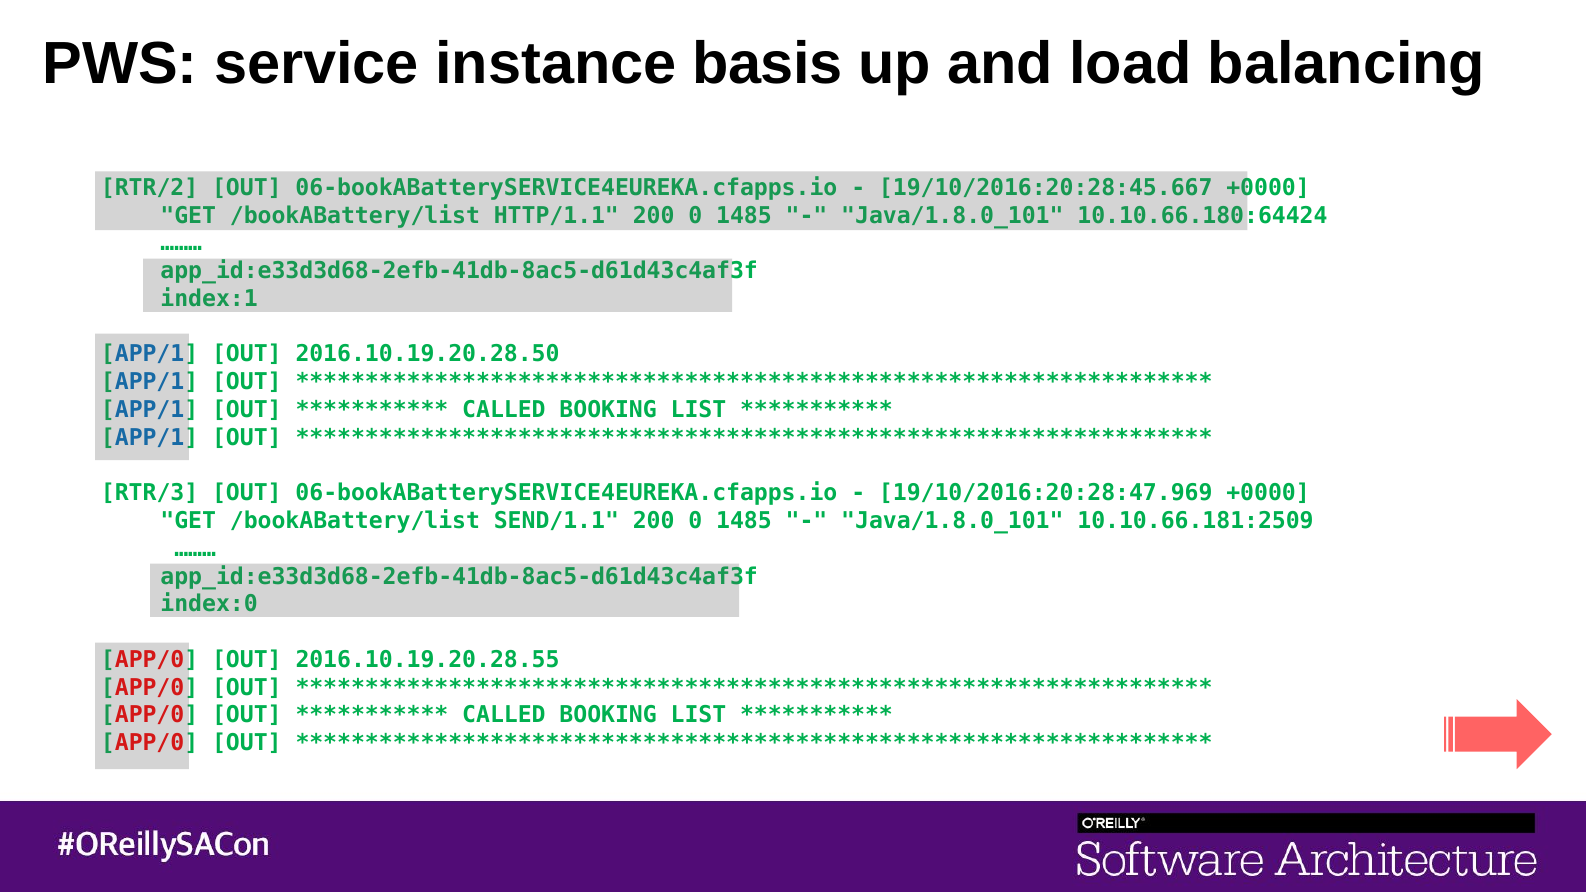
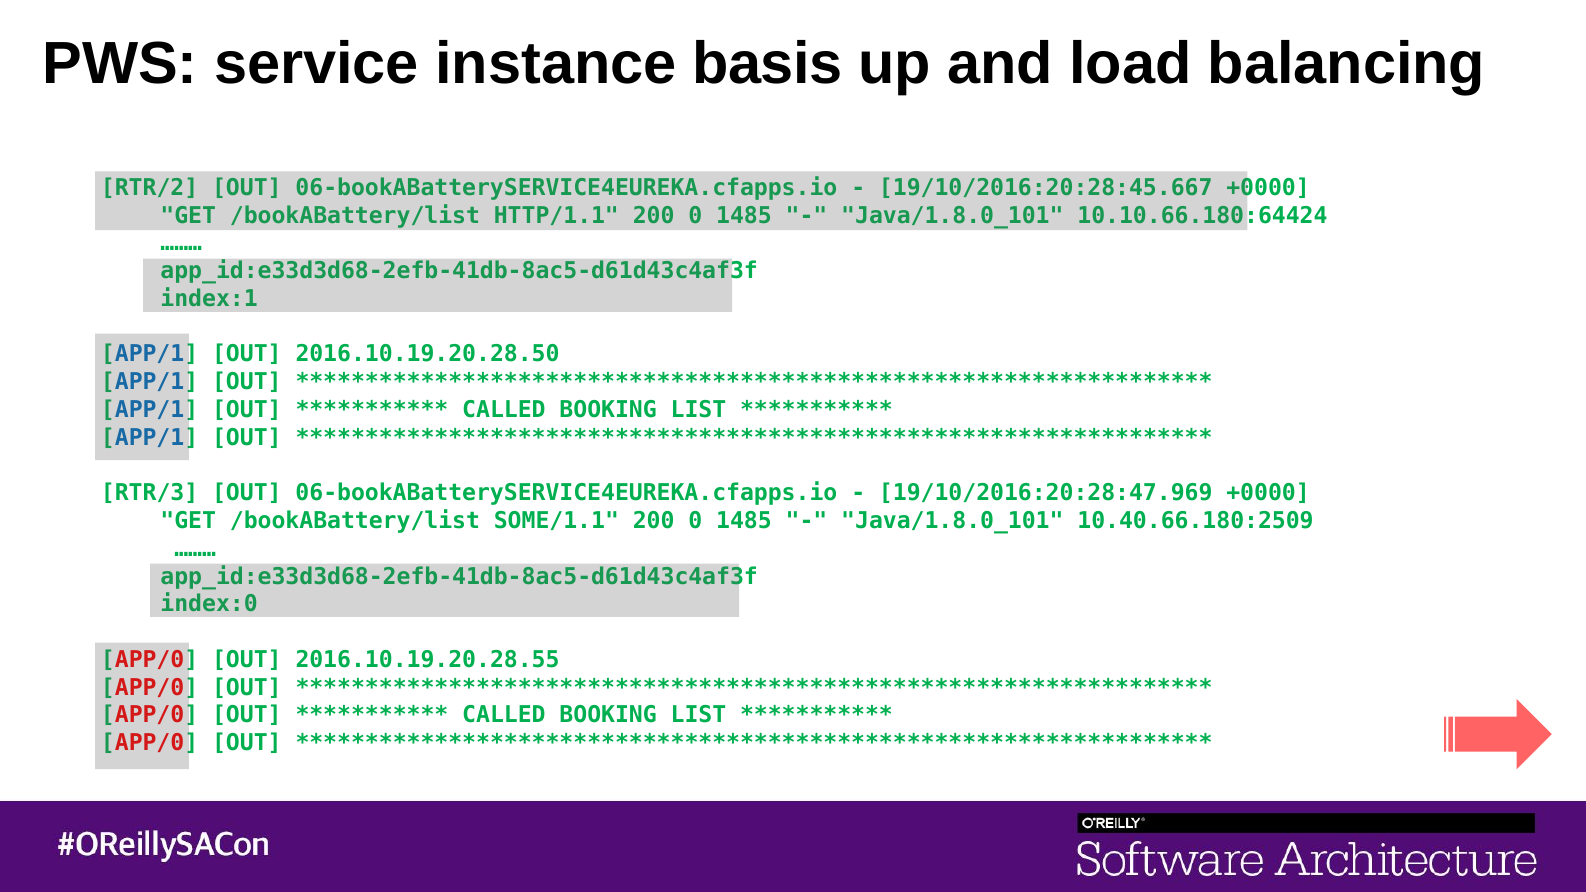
SEND/1.1: SEND/1.1 -> SOME/1.1
10.10.66.181:2509: 10.10.66.181:2509 -> 10.40.66.180:2509
